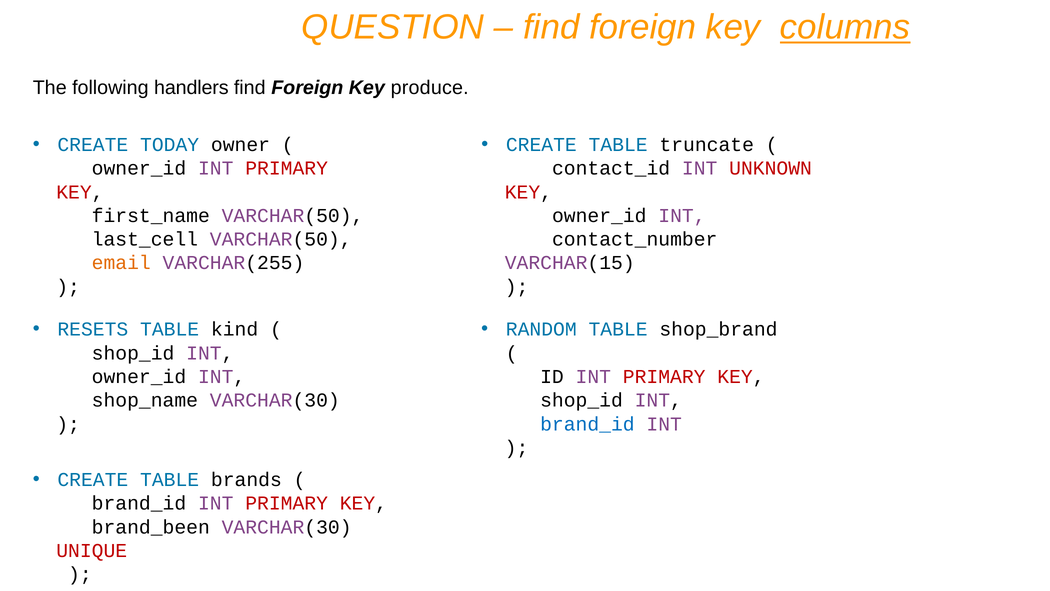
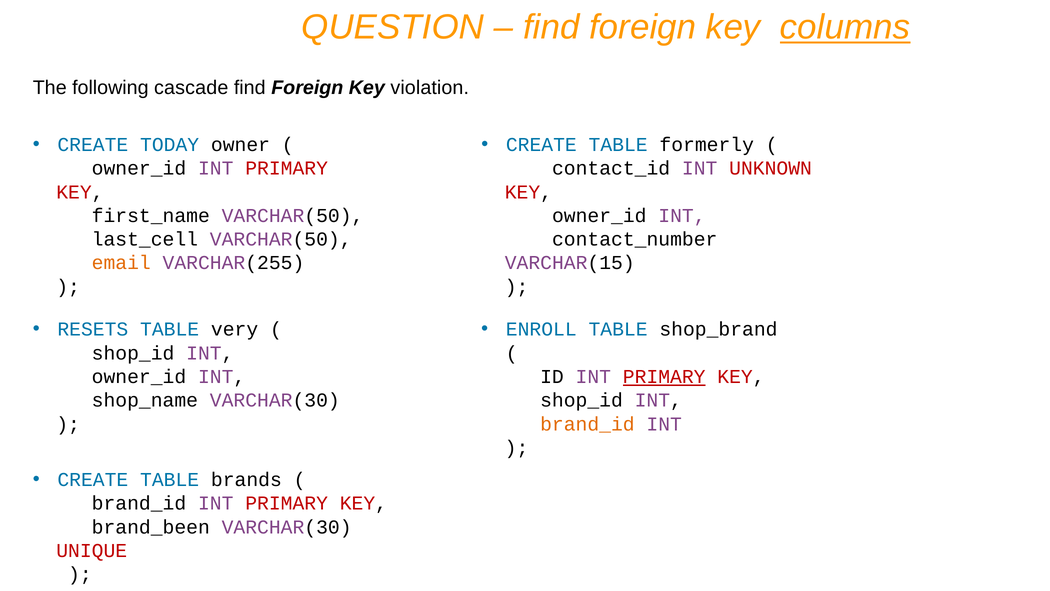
handlers: handlers -> cascade
produce: produce -> violation
truncate: truncate -> formerly
kind: kind -> very
RANDOM: RANDOM -> ENROLL
PRIMARY at (664, 376) underline: none -> present
brand_id at (587, 424) colour: blue -> orange
